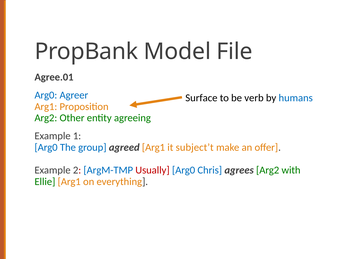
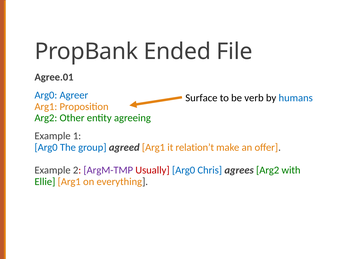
Model: Model -> Ended
subject’t: subject’t -> relation’t
ArgM-TMP colour: blue -> purple
